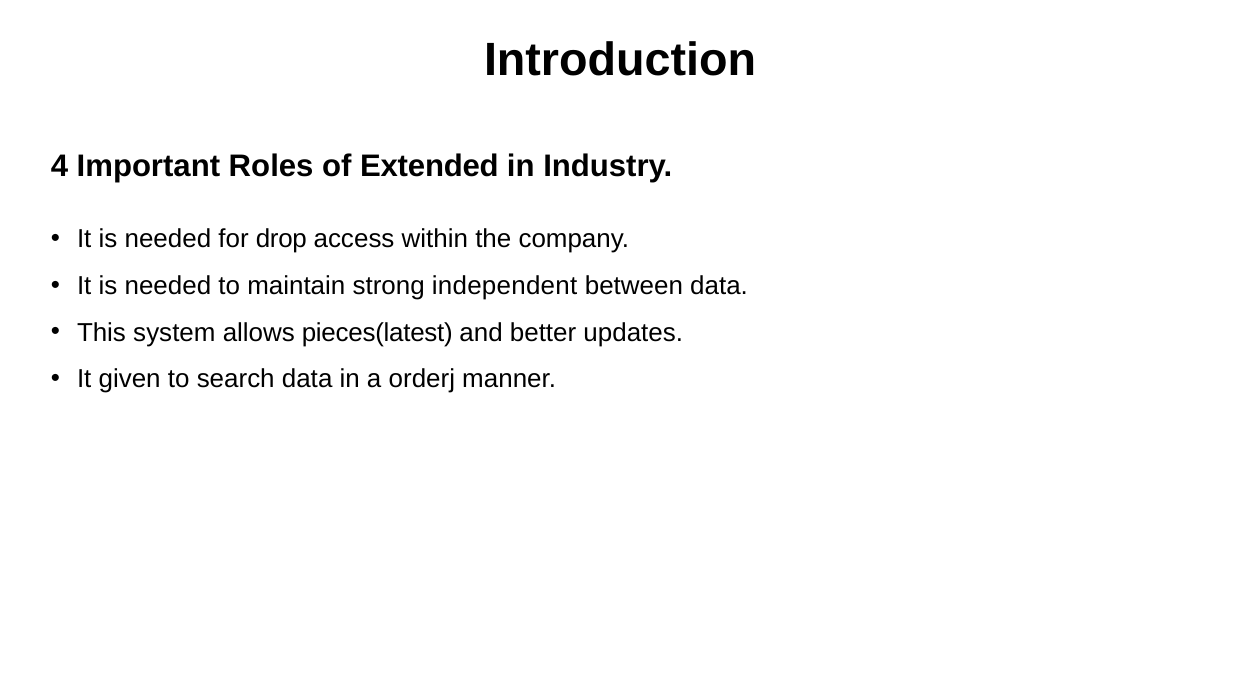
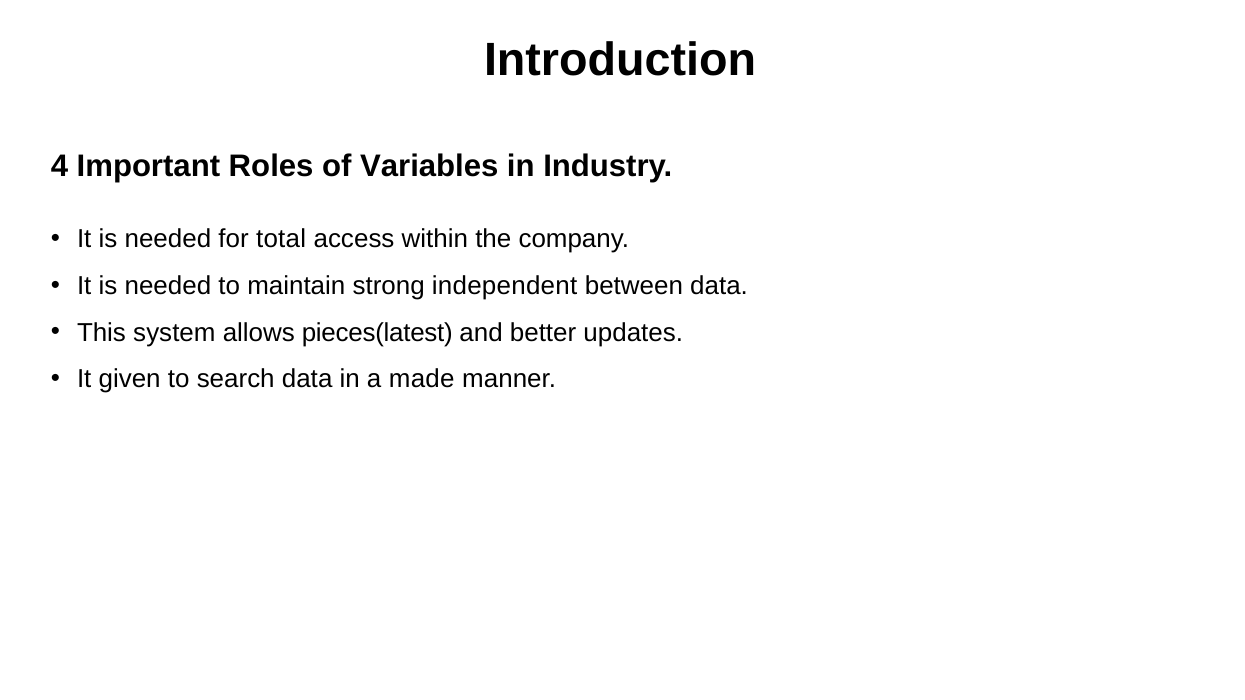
Extended: Extended -> Variables
drop: drop -> total
orderj: orderj -> made
